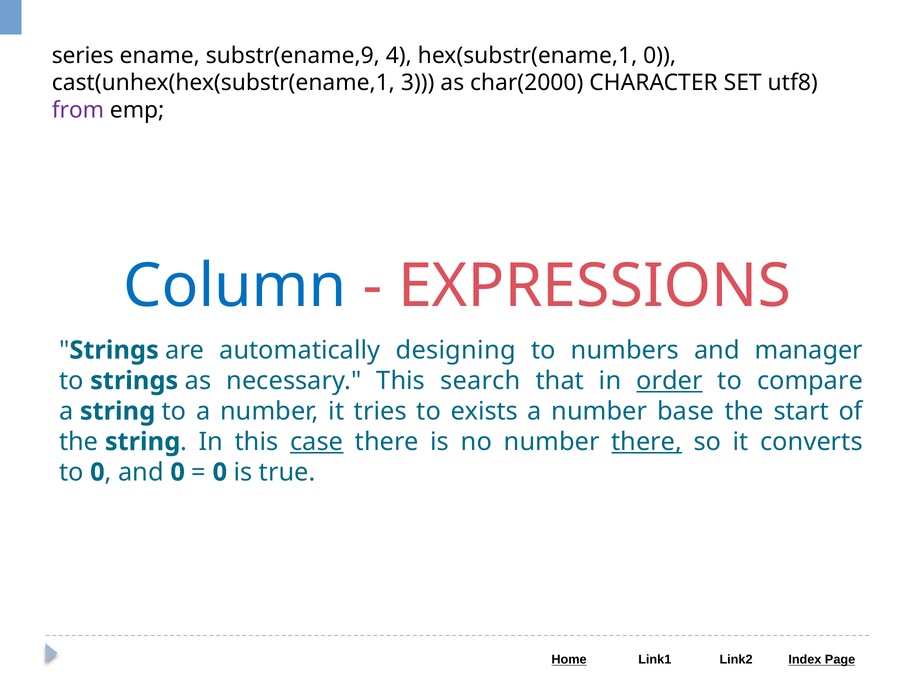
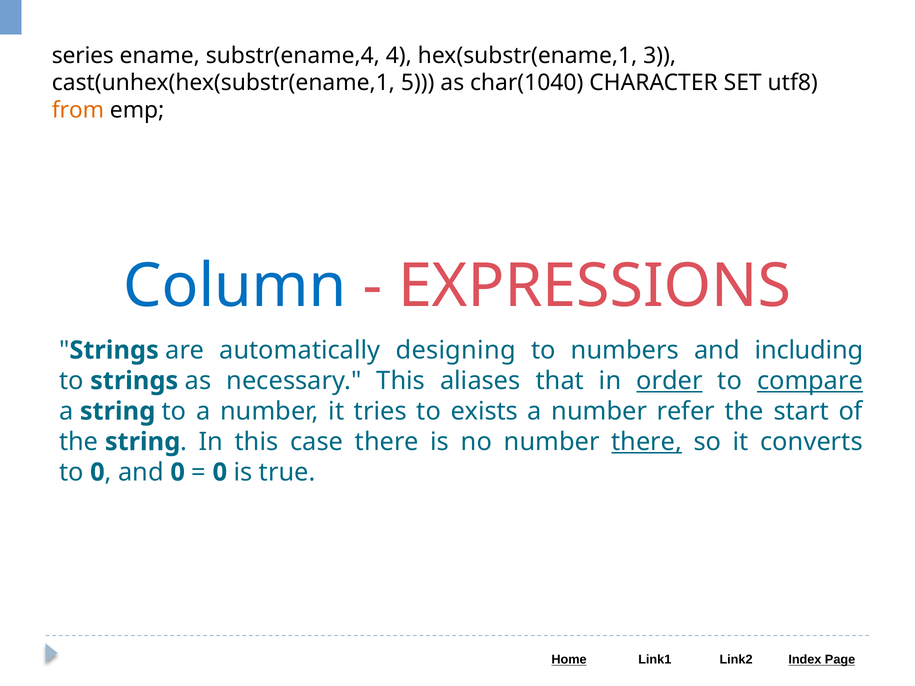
substr(ename,9: substr(ename,9 -> substr(ename,4
hex(substr(ename,1 0: 0 -> 3
3: 3 -> 5
char(2000: char(2000 -> char(1040
from colour: purple -> orange
manager: manager -> including
search: search -> aliases
compare underline: none -> present
base: base -> refer
case underline: present -> none
